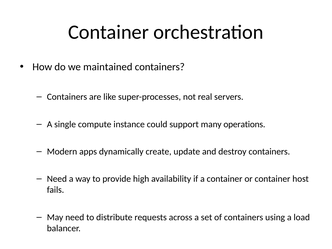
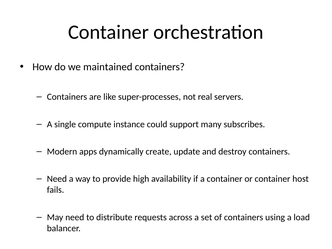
operations: operations -> subscribes
